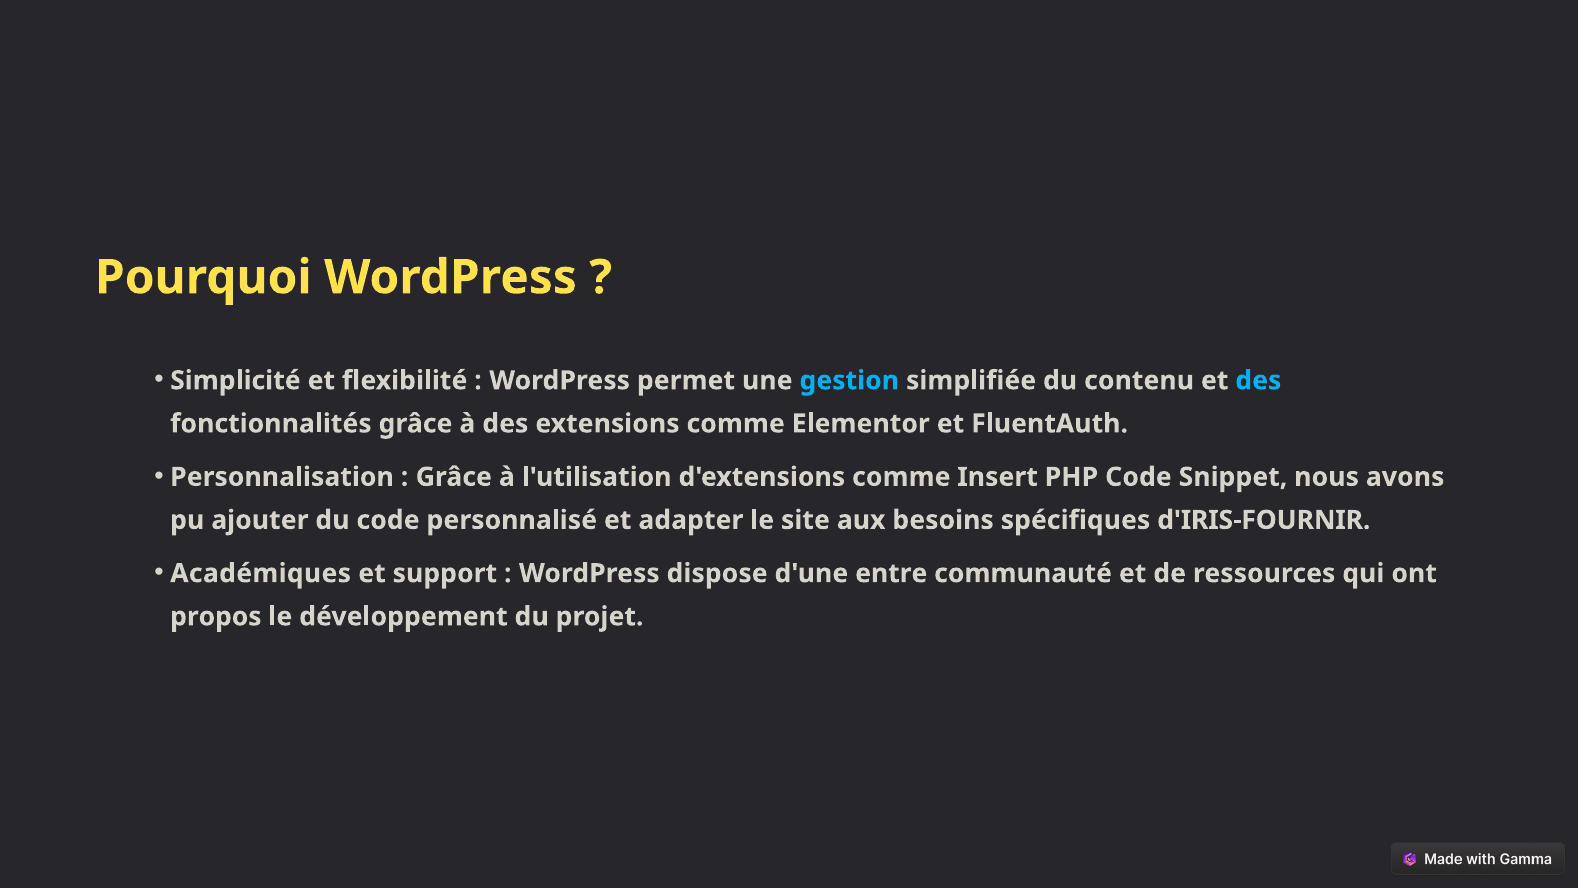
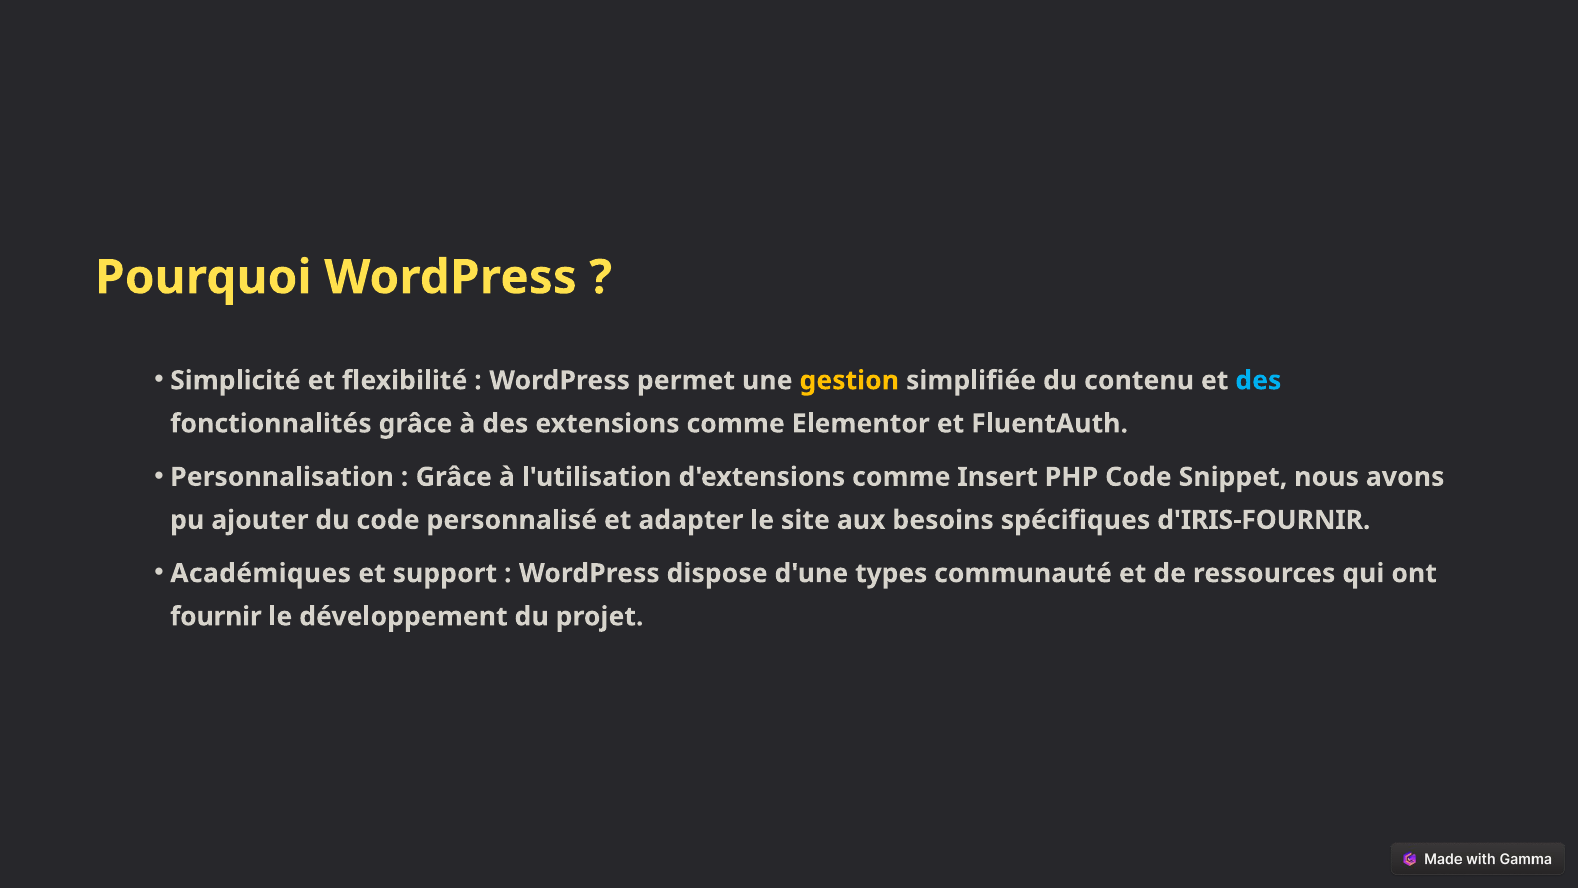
gestion colour: light blue -> yellow
entre: entre -> types
propos: propos -> fournir
